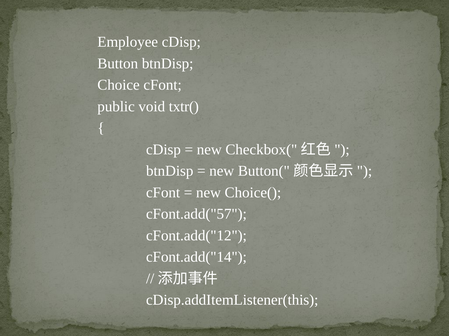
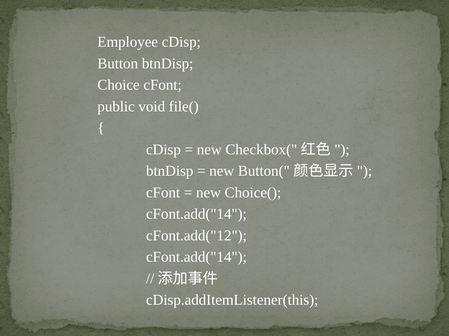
txtr(: txtr( -> file(
cFont.add("57 at (196, 214): cFont.add("57 -> cFont.add("14
